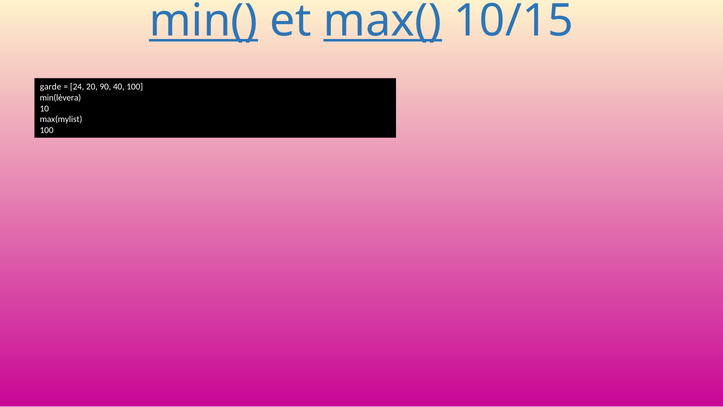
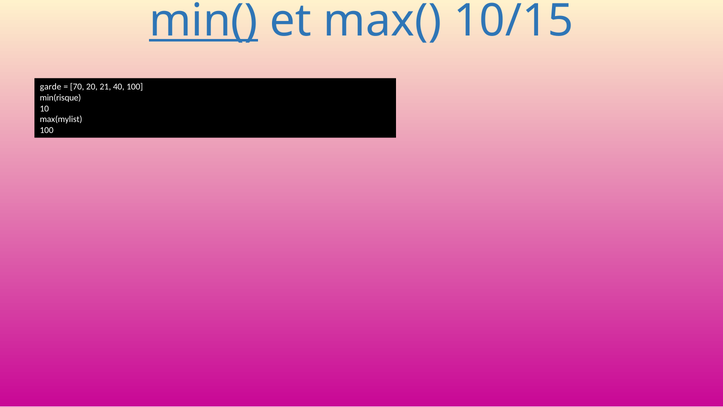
max( underline: present -> none
24: 24 -> 70
90: 90 -> 21
min(lèvera: min(lèvera -> min(risque
